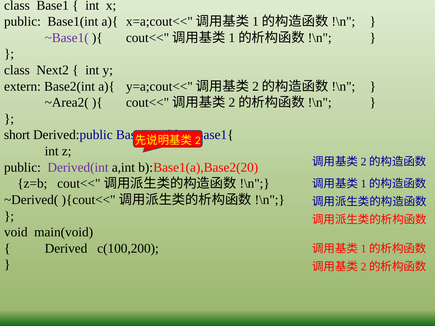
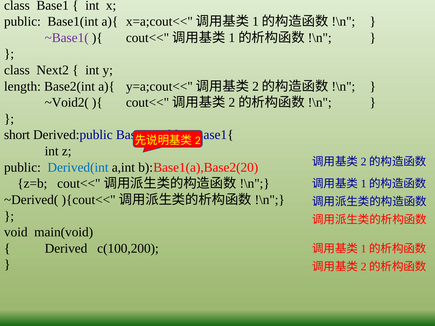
extern: extern -> length
~Area2(: ~Area2( -> ~Void2(
Derived(int colour: purple -> blue
